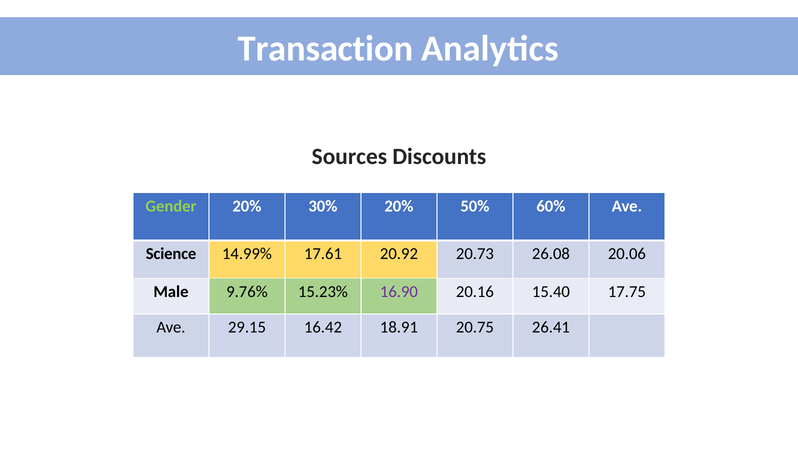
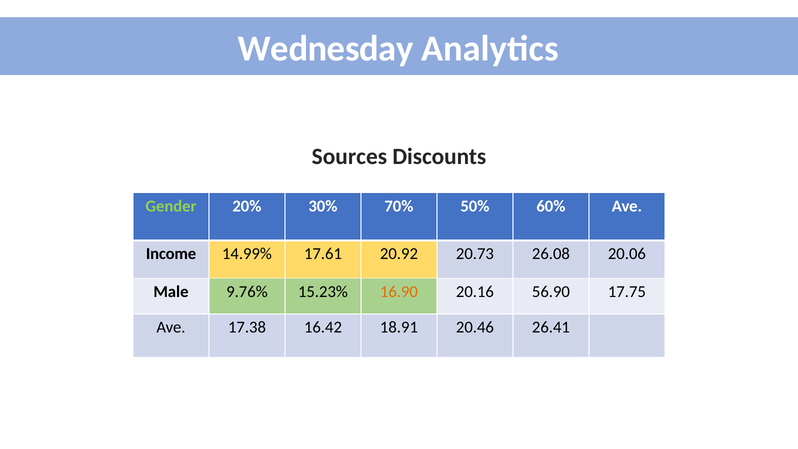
Transaction: Transaction -> Wednesday
30% 20%: 20% -> 70%
Science: Science -> Income
16.90 colour: purple -> orange
15.40: 15.40 -> 56.90
29.15: 29.15 -> 17.38
20.75: 20.75 -> 20.46
